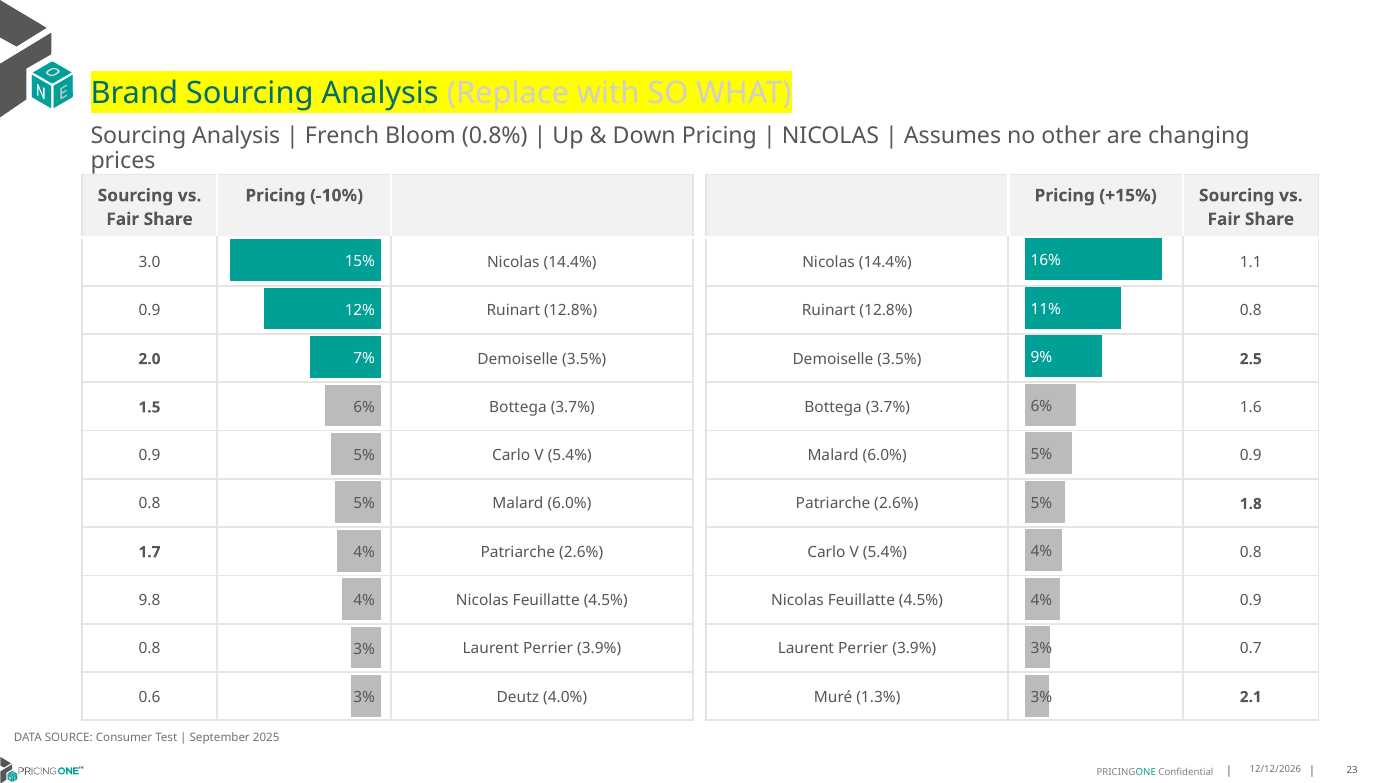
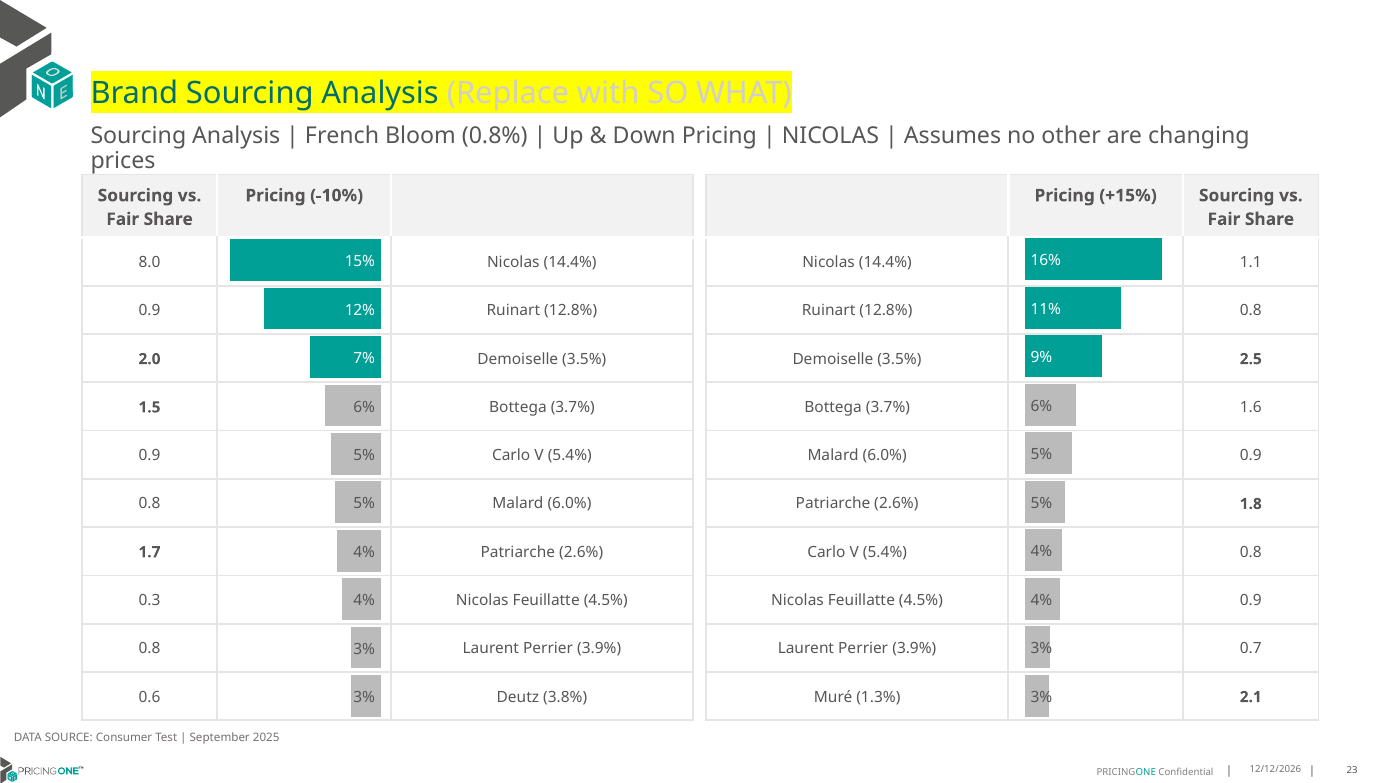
3.0: 3.0 -> 8.0
9.8: 9.8 -> 0.3
4.0%: 4.0% -> 3.8%
